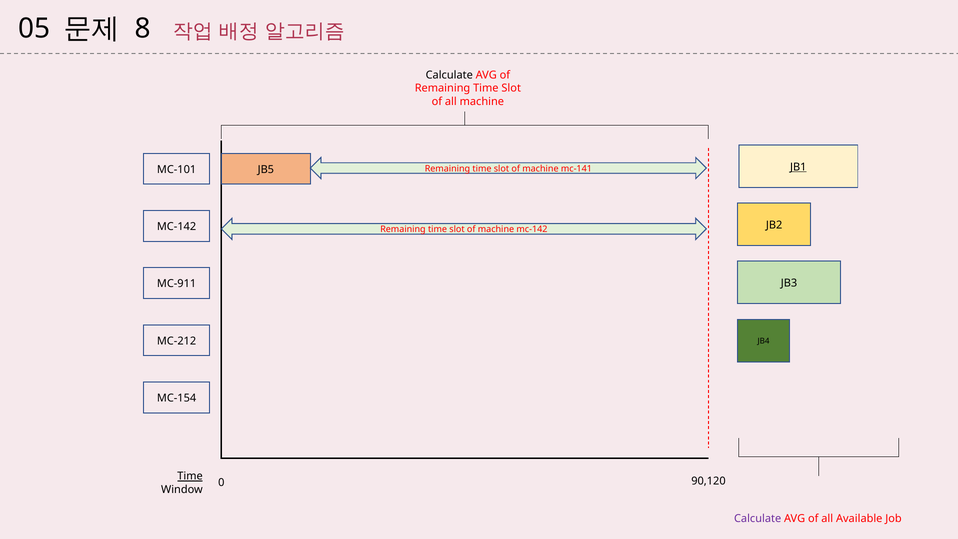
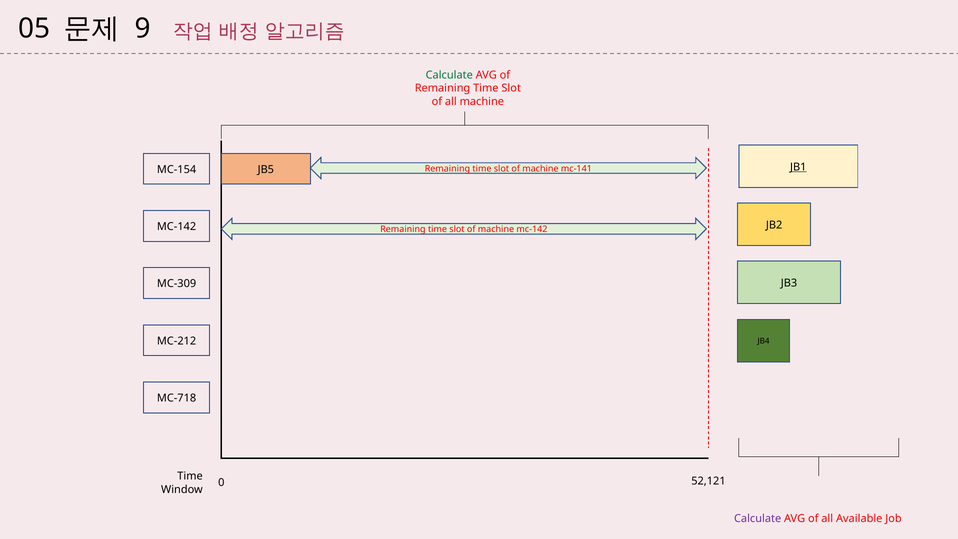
8: 8 -> 9
Calculate at (449, 75) colour: black -> green
MC-101: MC-101 -> MC-154
MC-911: MC-911 -> MC-309
MC-154: MC-154 -> MC-718
Time at (190, 476) underline: present -> none
90,120: 90,120 -> 52,121
